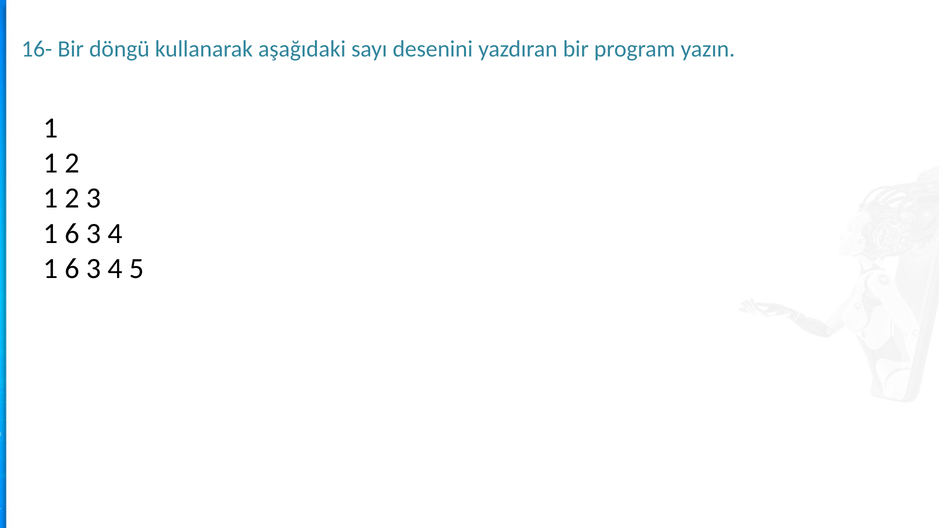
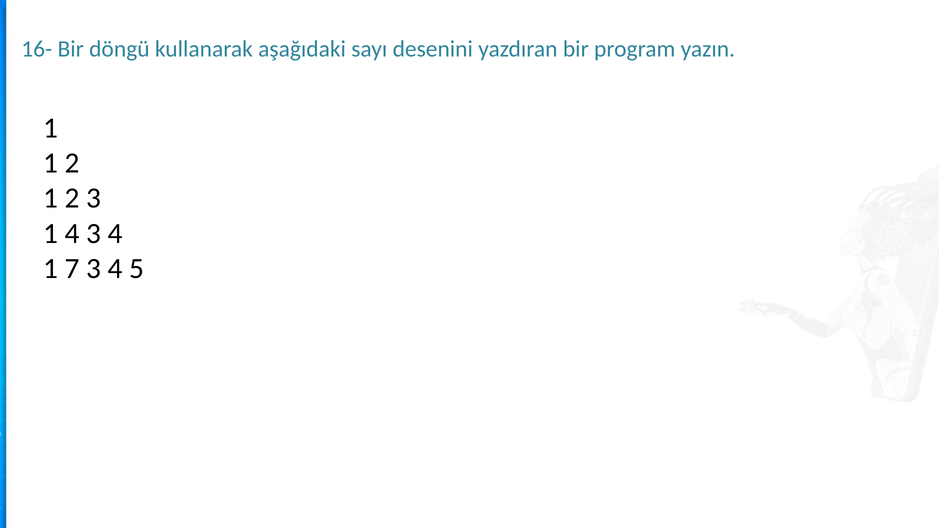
6 at (72, 234): 6 -> 4
6 at (72, 269): 6 -> 7
